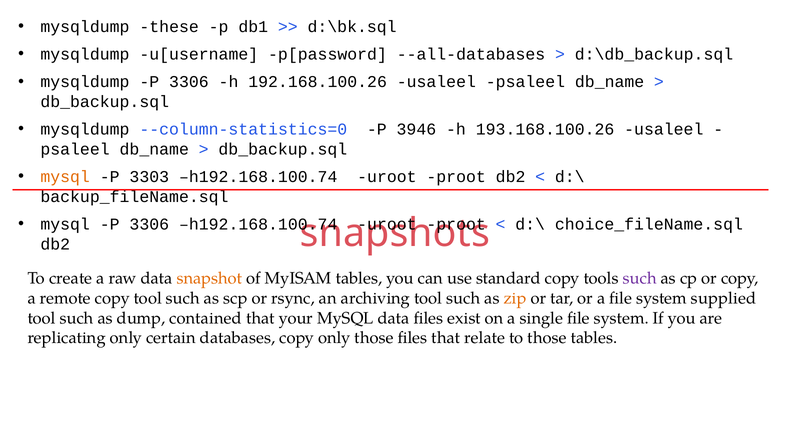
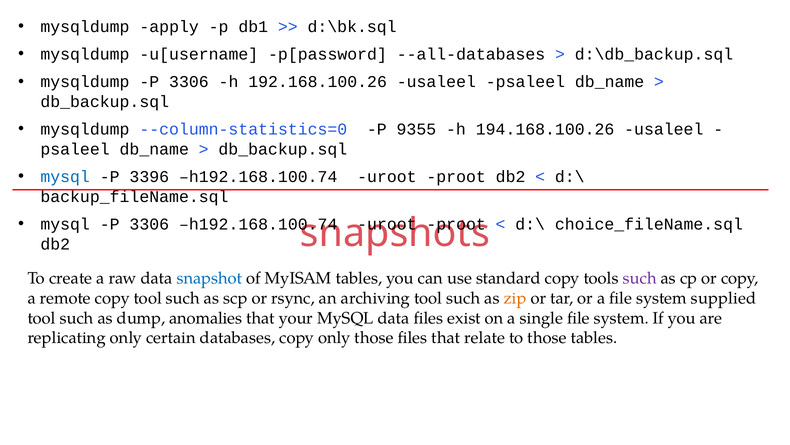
these: these -> apply
3946: 3946 -> 9355
193.168.100.26: 193.168.100.26 -> 194.168.100.26
mysql at (65, 177) colour: orange -> blue
3303: 3303 -> 3396
snapshot colour: orange -> blue
contained: contained -> anomalies
